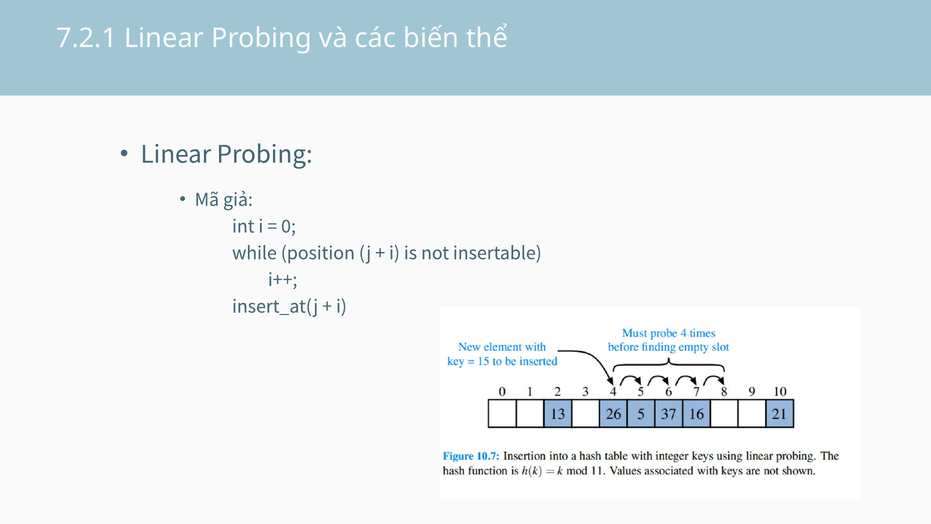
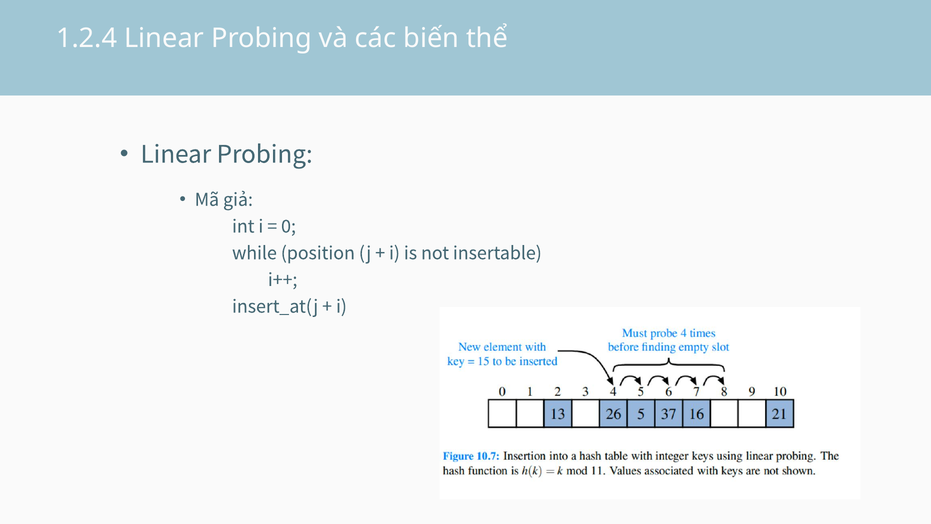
7.2.1: 7.2.1 -> 1.2.4
